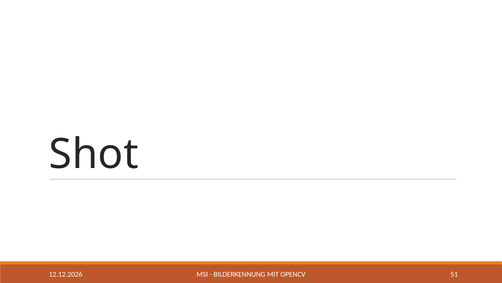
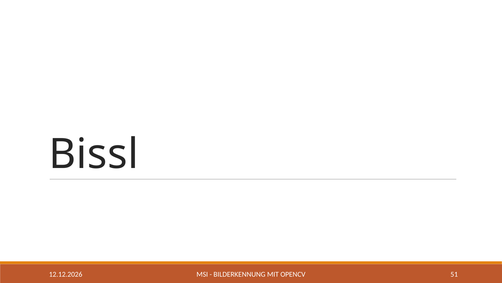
Shot: Shot -> Bissl
